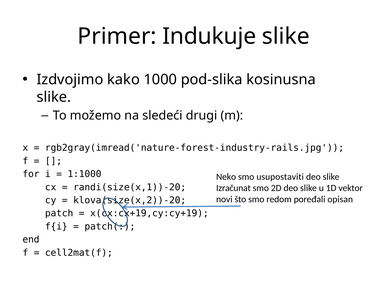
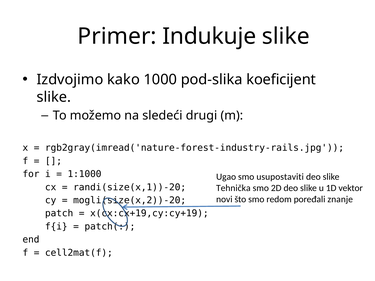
kosinusna: kosinusna -> koeficijent
Neko: Neko -> Ugao
Izračunat: Izračunat -> Tehnička
opisan: opisan -> znanje
klova(size(x,2))-20: klova(size(x,2))-20 -> mogli(size(x,2))-20
